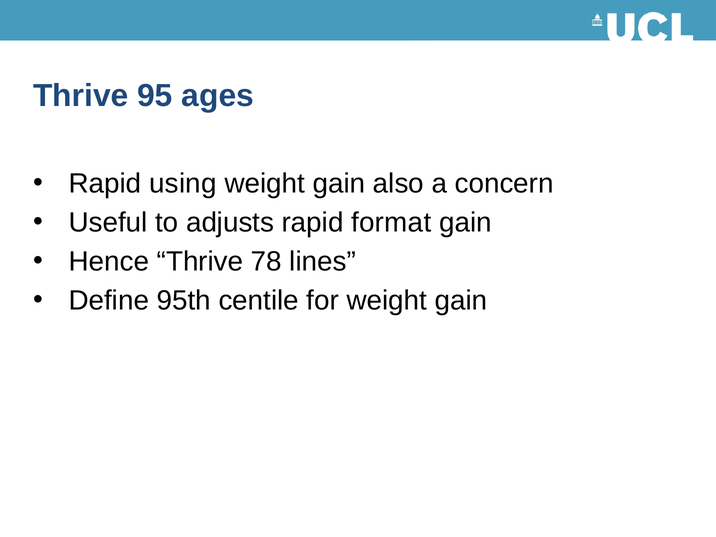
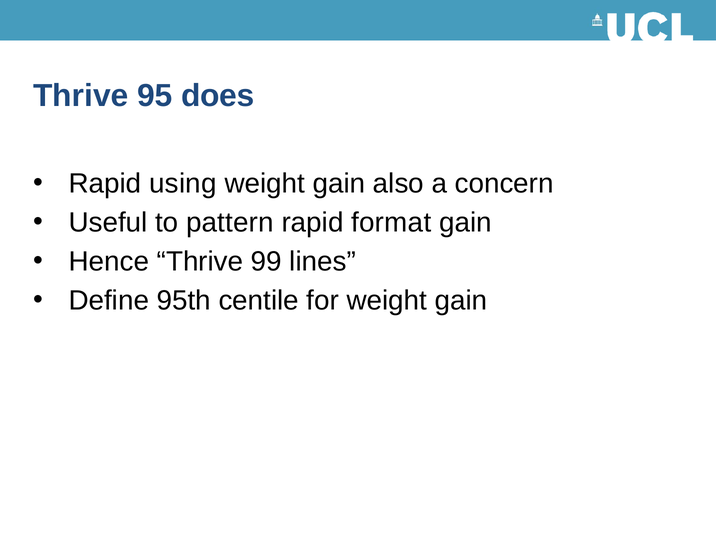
ages: ages -> does
adjusts: adjusts -> pattern
78: 78 -> 99
